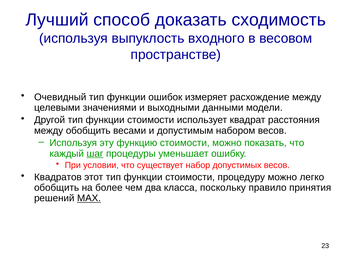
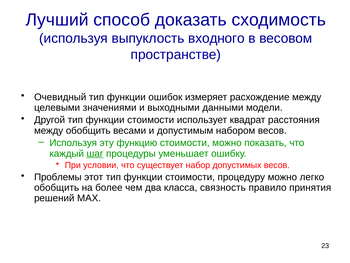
Квадратов: Квадратов -> Проблемы
поскольку: поскольку -> связность
MAX underline: present -> none
